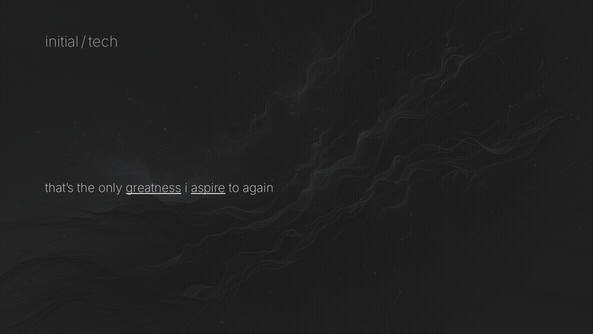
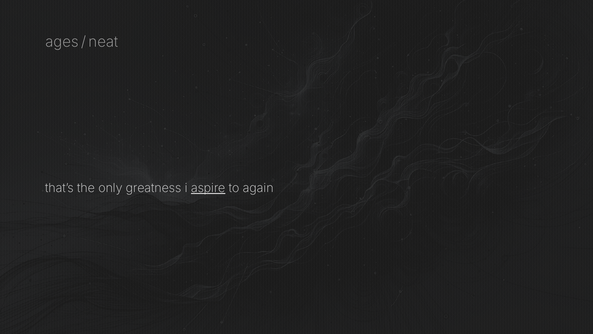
initial: initial -> ages
tech: tech -> neat
greatness underline: present -> none
